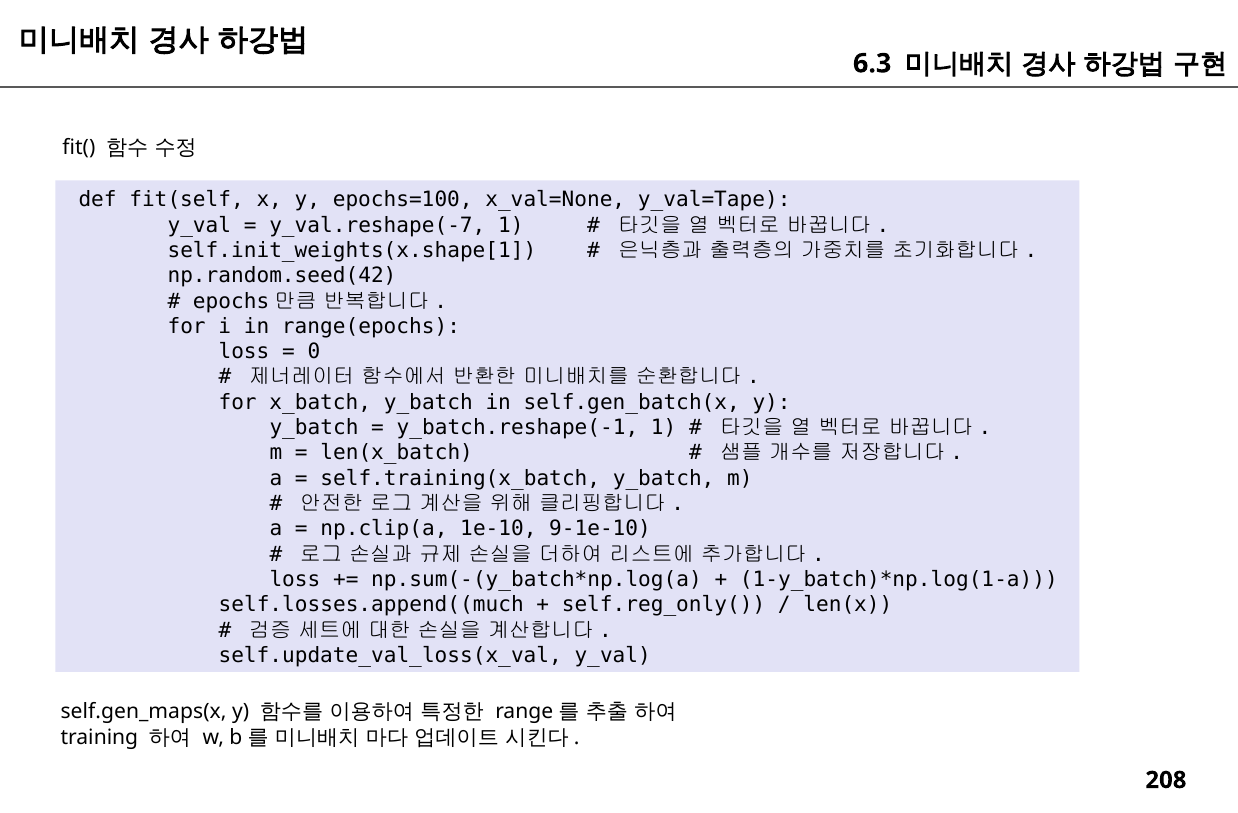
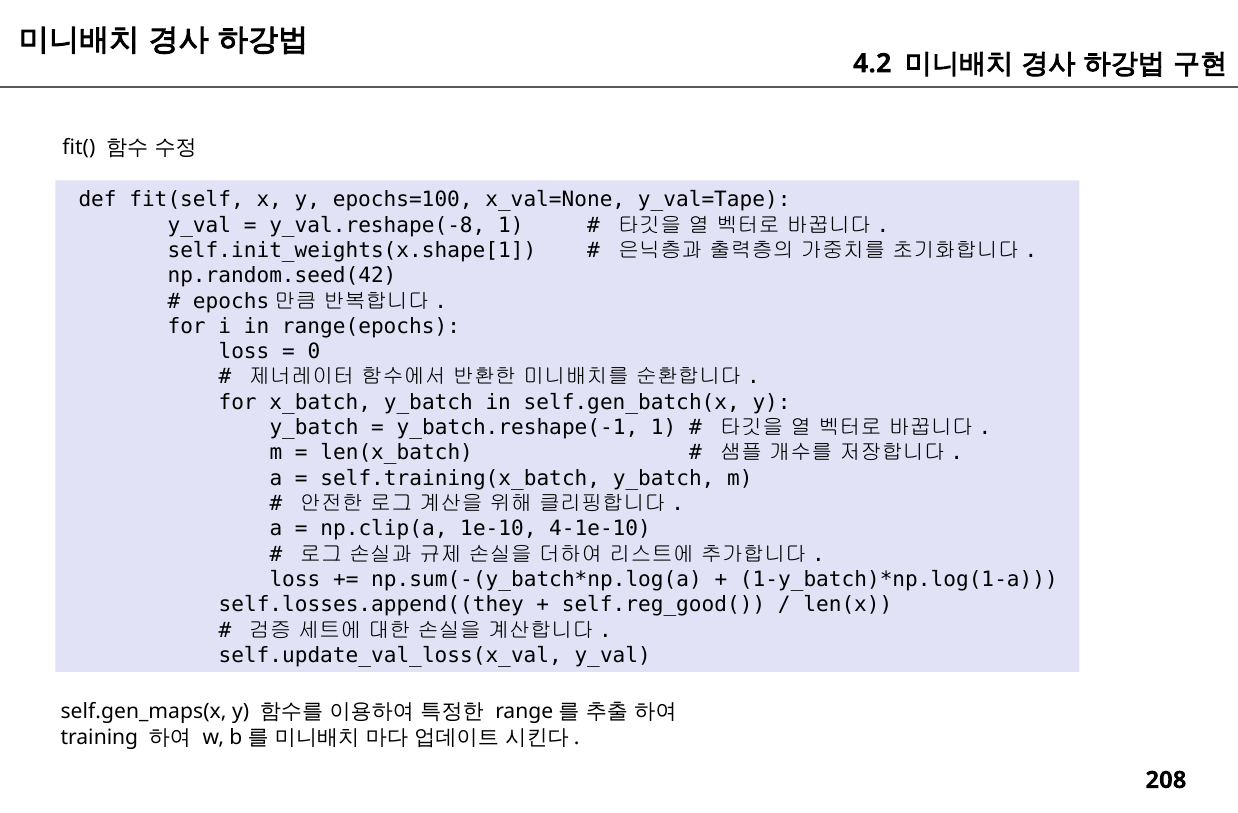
6.3: 6.3 -> 4.2
y_val.reshape(-7: y_val.reshape(-7 -> y_val.reshape(-8
9-1e-10: 9-1e-10 -> 4-1e-10
self.losses.append((much: self.losses.append((much -> self.losses.append((they
self.reg_only(: self.reg_only( -> self.reg_good(
